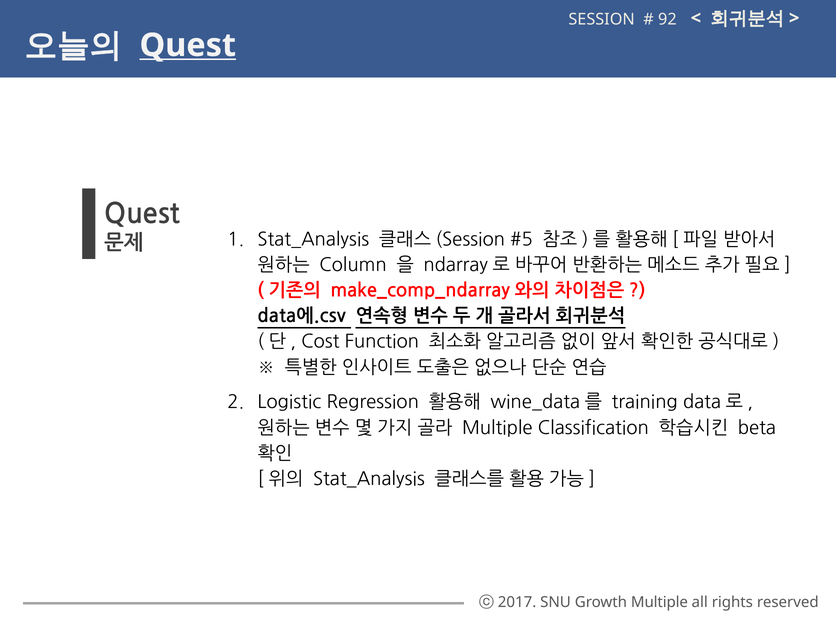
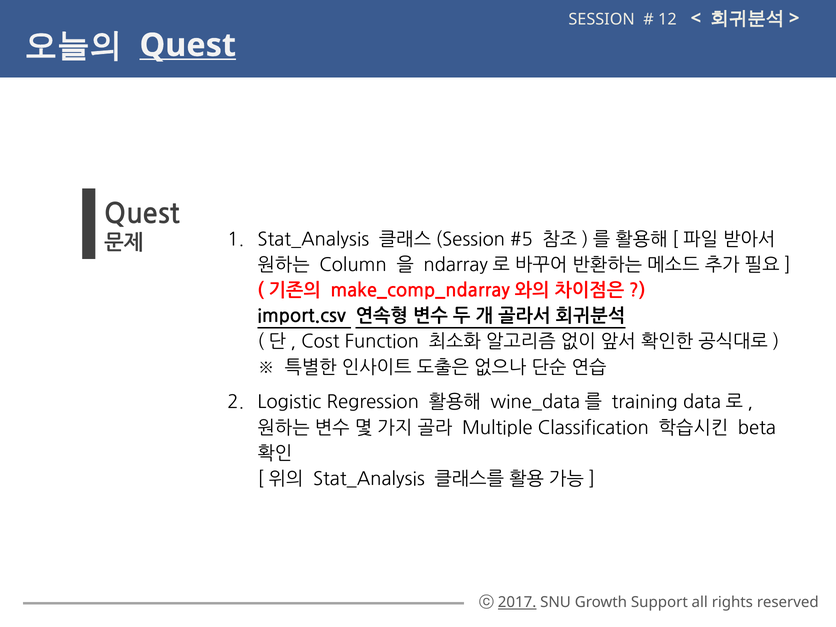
92: 92 -> 12
data에.csv: data에.csv -> import.csv
2017 underline: none -> present
Growth Multiple: Multiple -> Support
